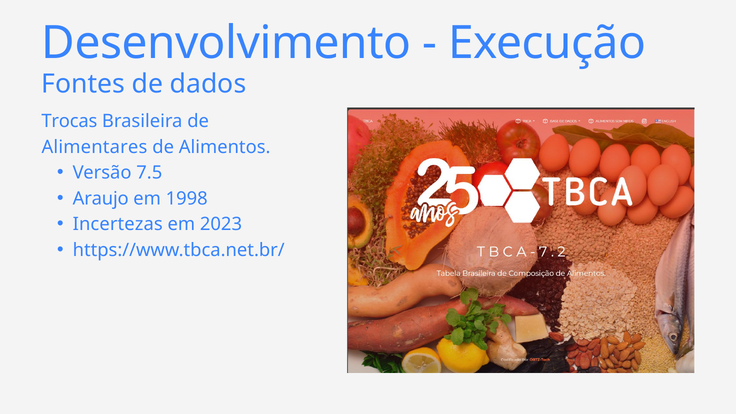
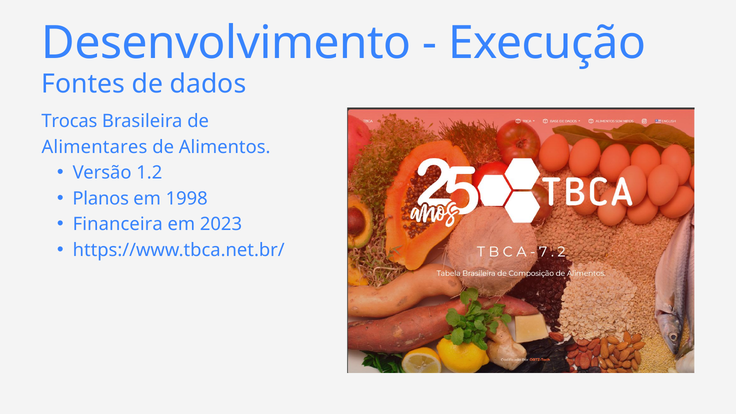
7.5: 7.5 -> 1.2
Araujo: Araujo -> Planos
Incertezas: Incertezas -> Financeira
